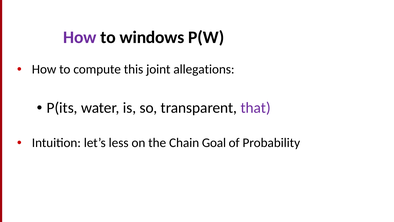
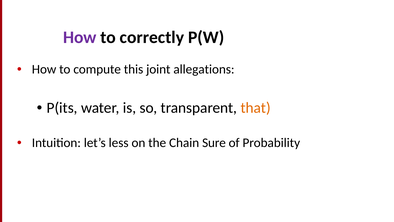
windows: windows -> correctly
that colour: purple -> orange
Goal: Goal -> Sure
